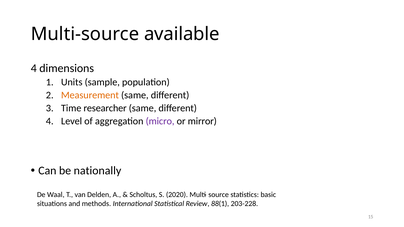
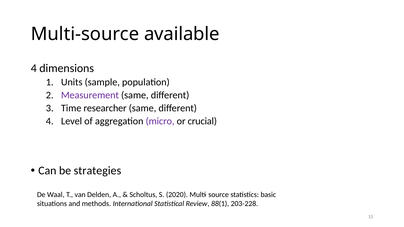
Measurement colour: orange -> purple
mirror: mirror -> crucial
nationally: nationally -> strategies
